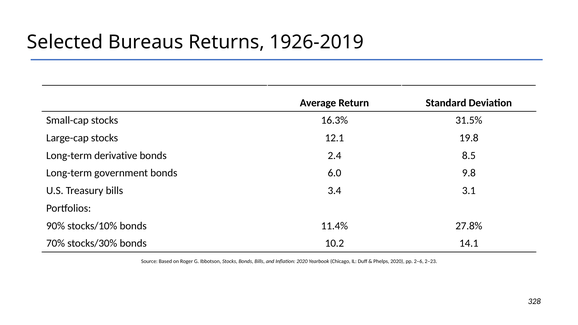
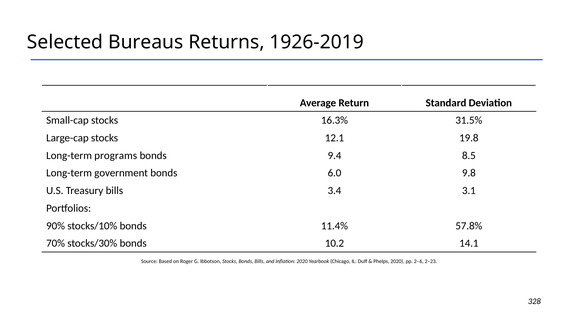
derivative: derivative -> programs
2.4: 2.4 -> 9.4
27.8%: 27.8% -> 57.8%
